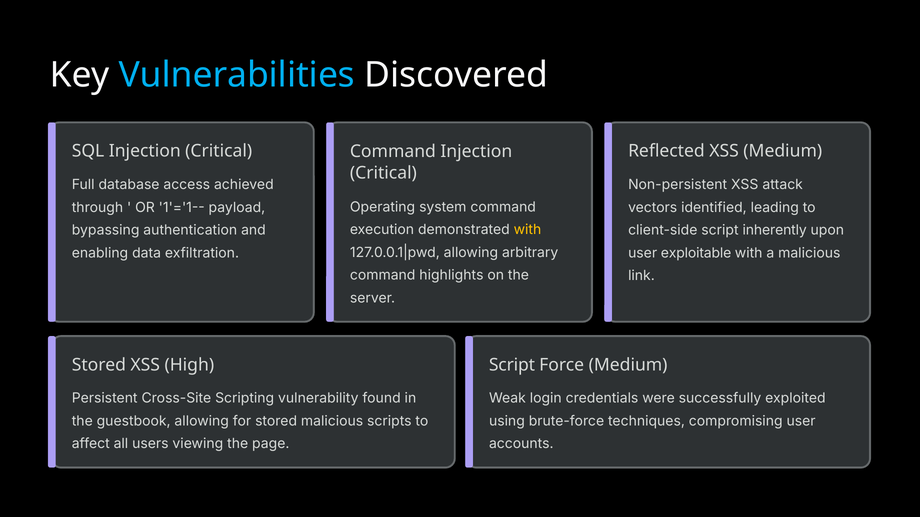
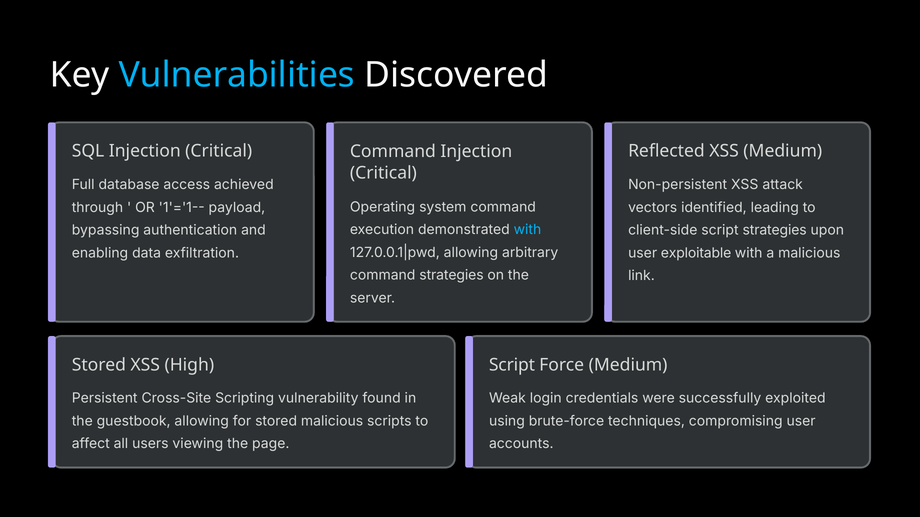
with at (527, 230) colour: yellow -> light blue
script inherently: inherently -> strategies
command highlights: highlights -> strategies
